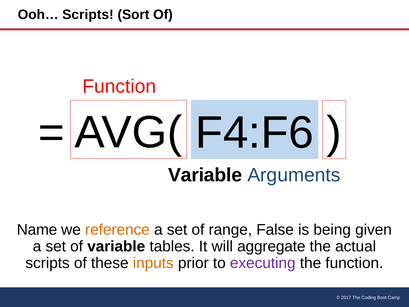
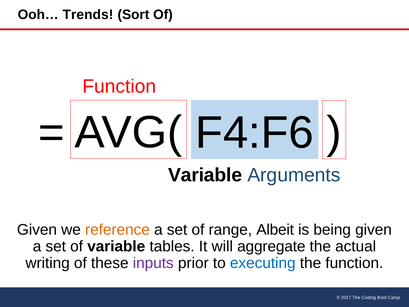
Ooh… Scripts: Scripts -> Trends
Name at (37, 230): Name -> Given
False: False -> Albeit
scripts at (48, 263): scripts -> writing
inputs colour: orange -> purple
executing colour: purple -> blue
